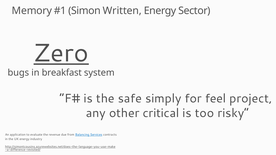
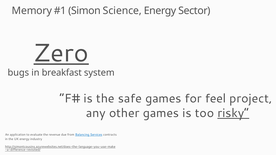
Written: Written -> Science
safe simply: simply -> games
other critical: critical -> games
risky underline: none -> present
